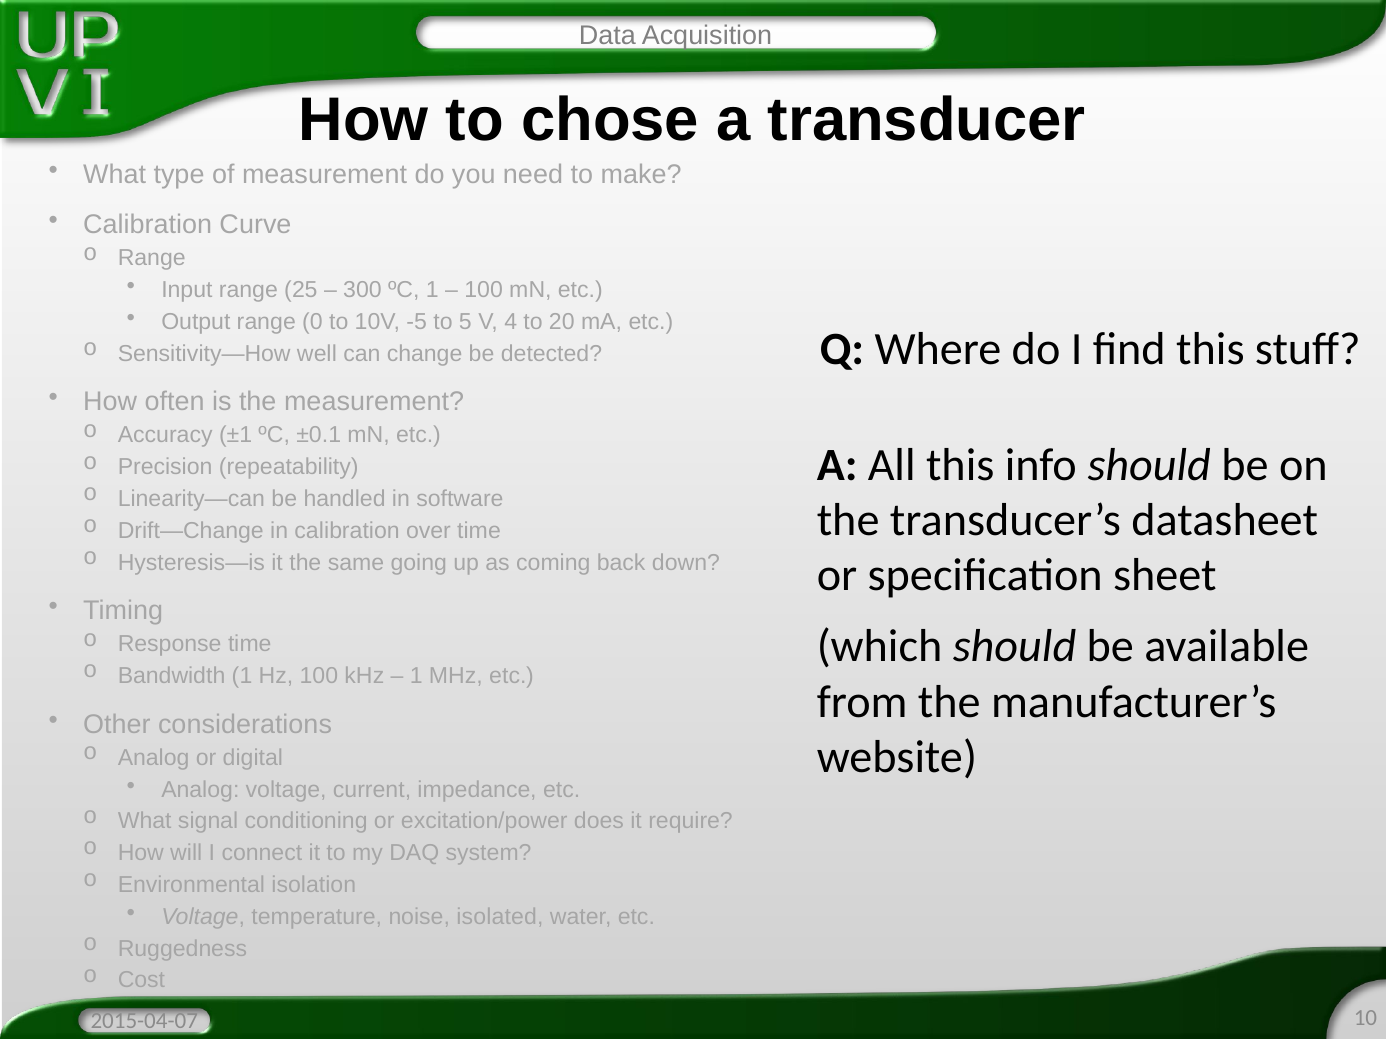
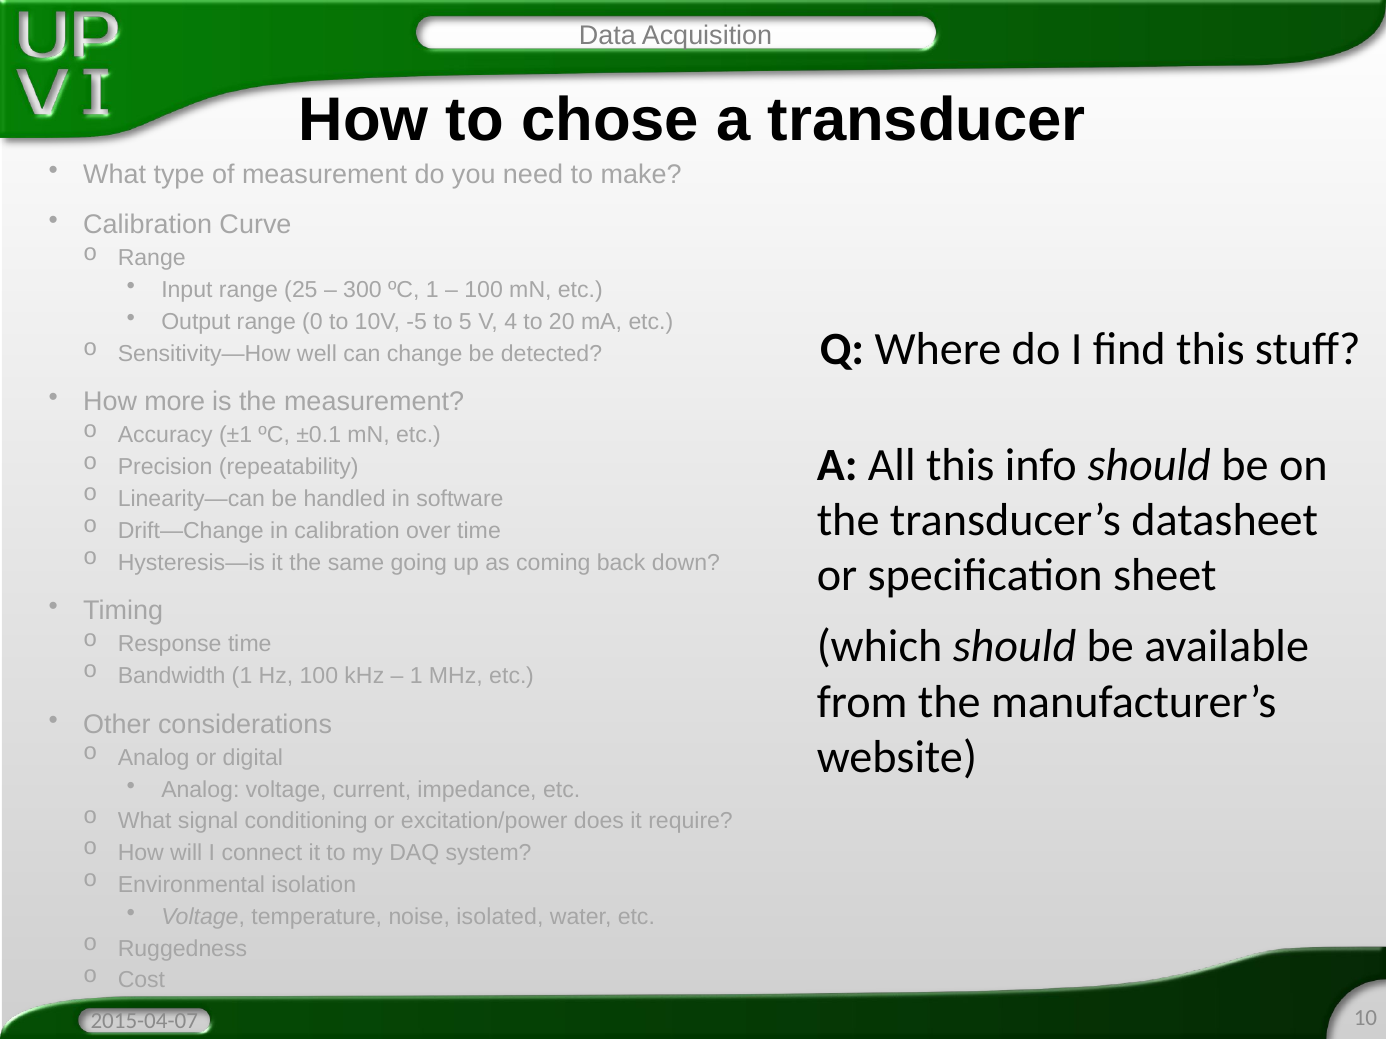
often: often -> more
